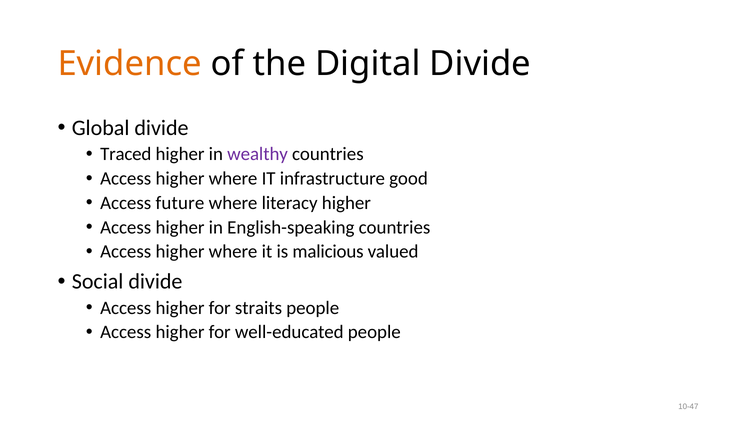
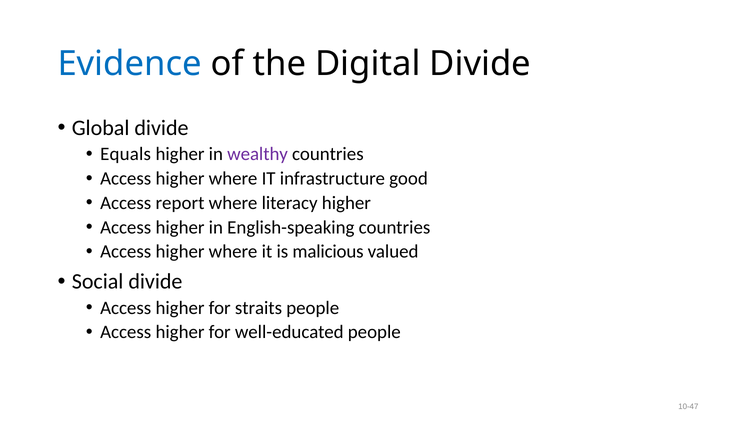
Evidence colour: orange -> blue
Traced: Traced -> Equals
future: future -> report
